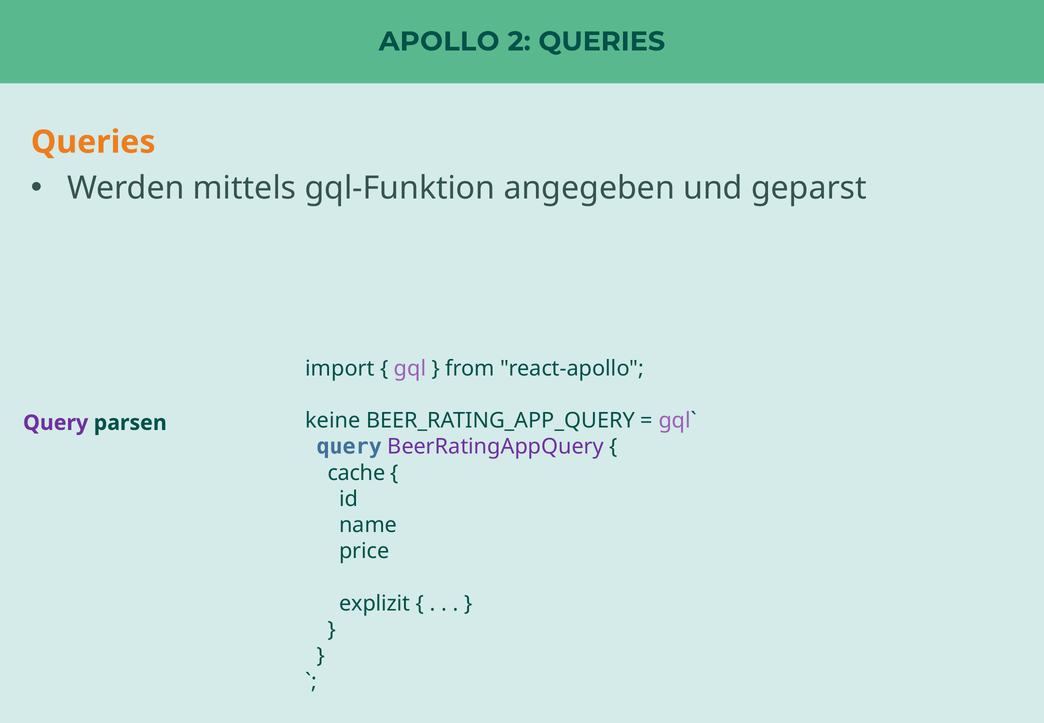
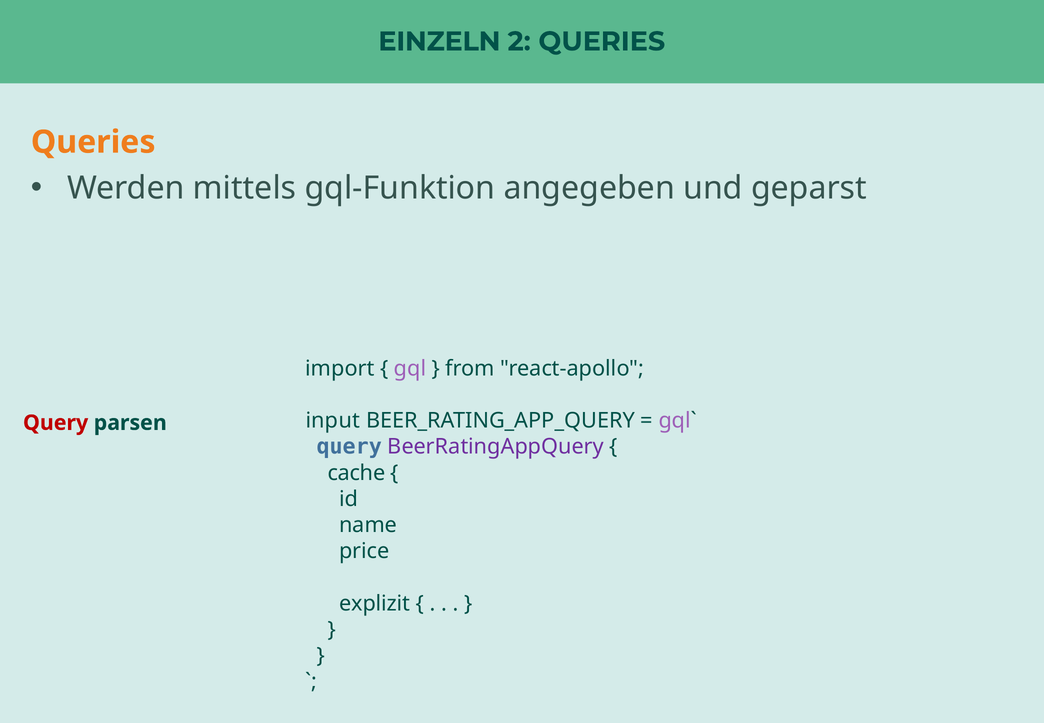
APOLLO: APOLLO -> EINZELN
keine: keine -> input
Query at (56, 423) colour: purple -> red
